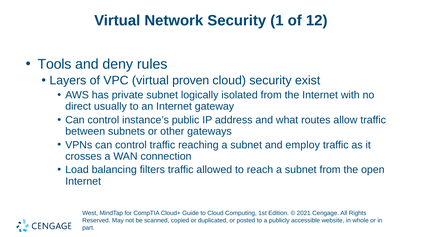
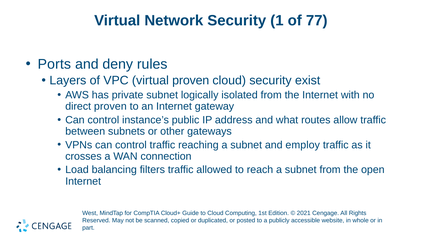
12: 12 -> 77
Tools: Tools -> Ports
direct usually: usually -> proven
